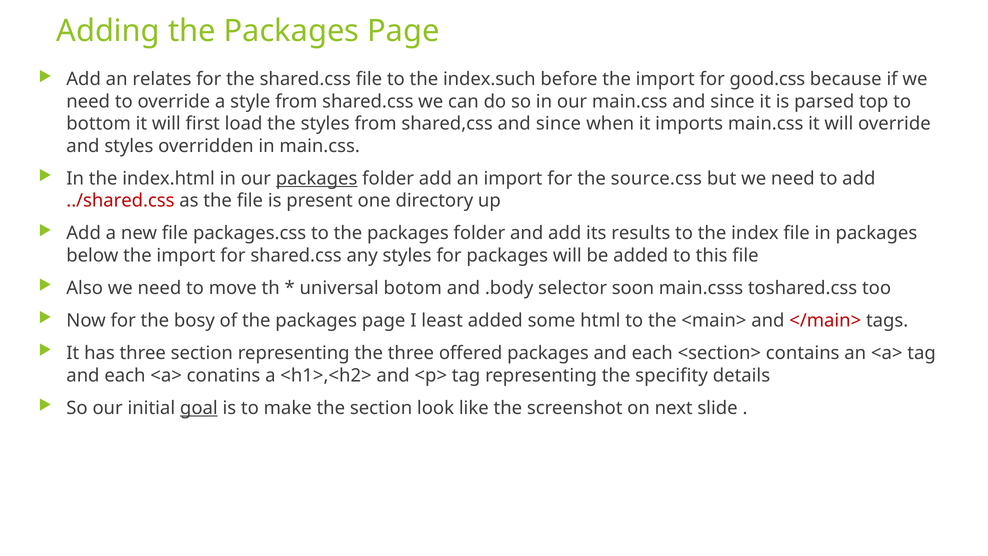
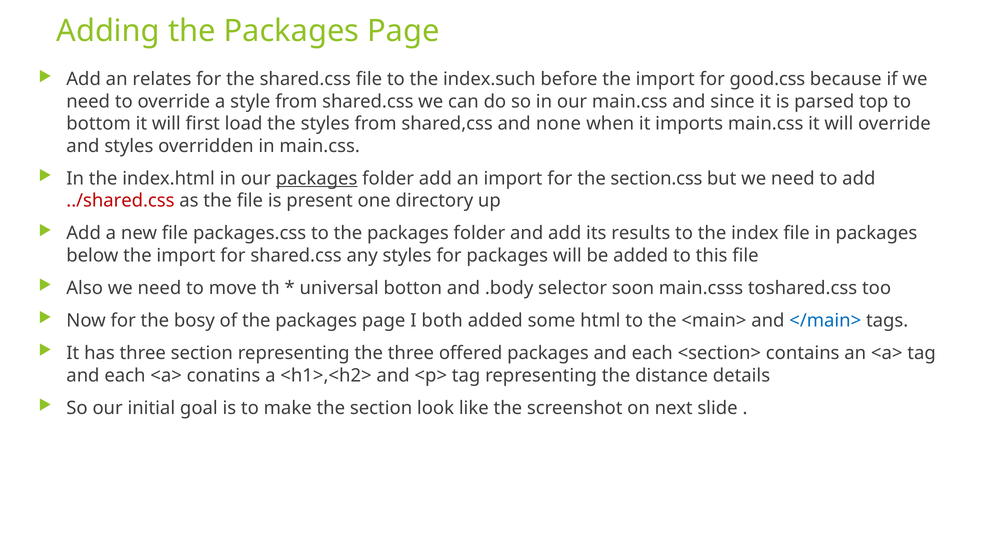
shared,css and since: since -> none
source.css: source.css -> section.css
botom: botom -> botton
least: least -> both
</main> colour: red -> blue
specifity: specifity -> distance
goal underline: present -> none
